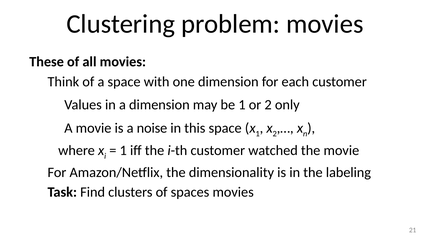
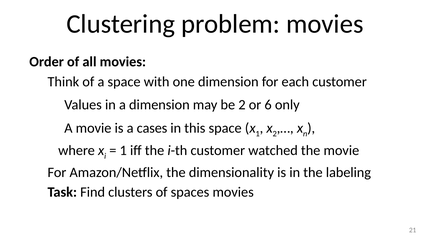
These: These -> Order
be 1: 1 -> 2
or 2: 2 -> 6
noise: noise -> cases
